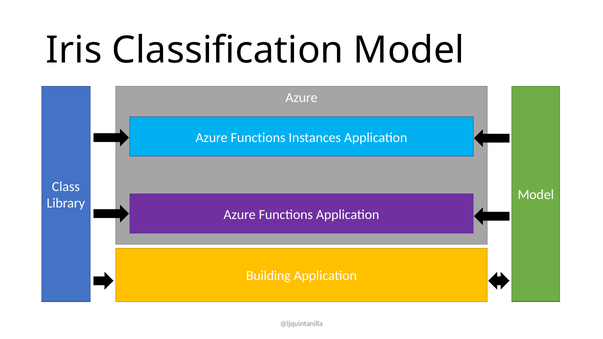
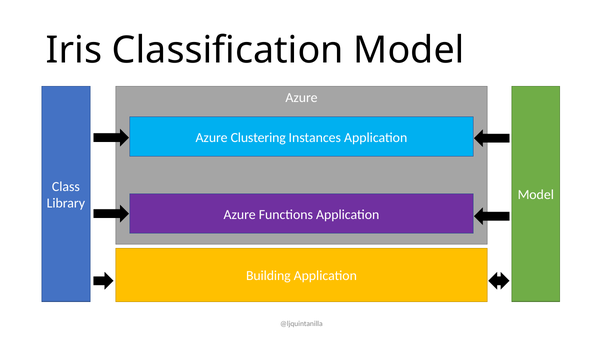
Functions at (258, 138): Functions -> Clustering
